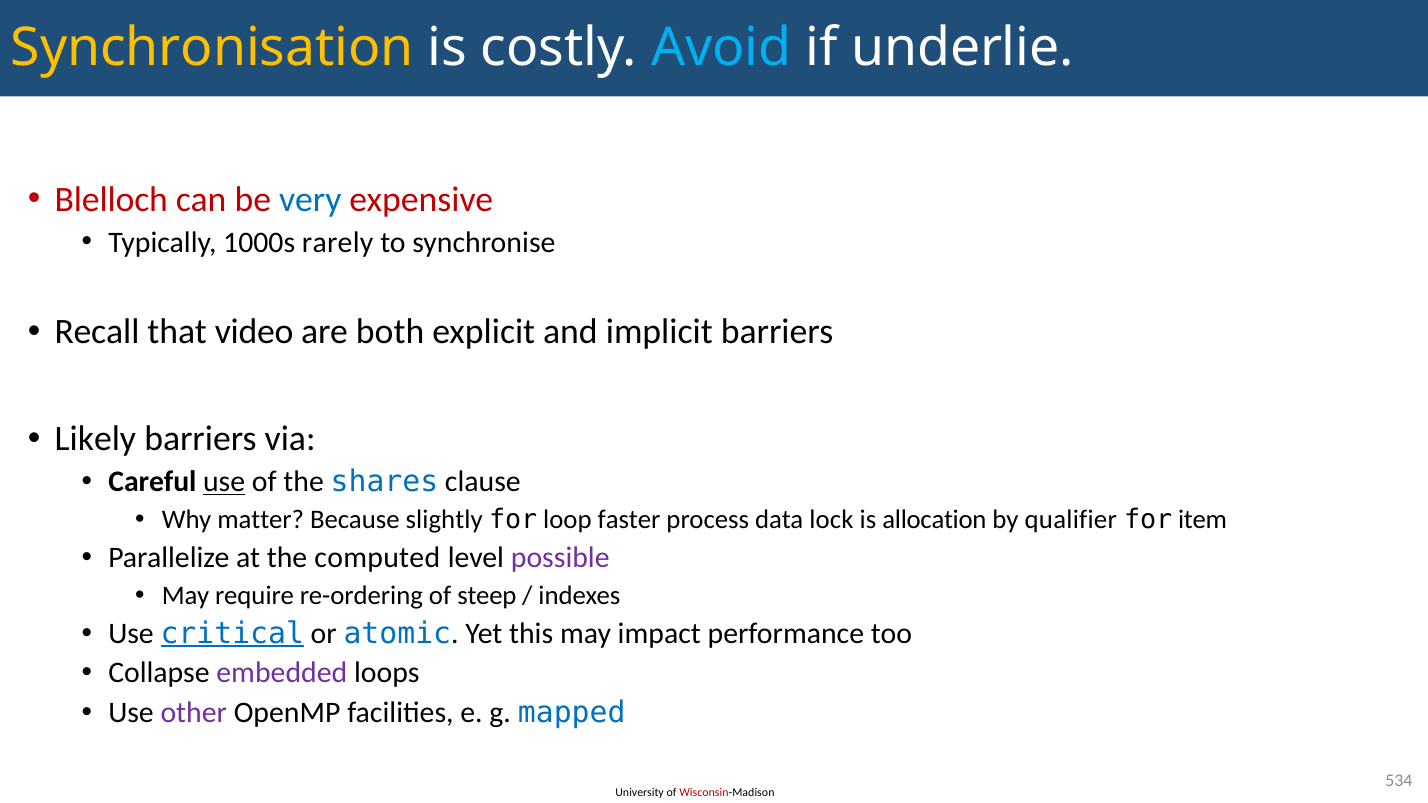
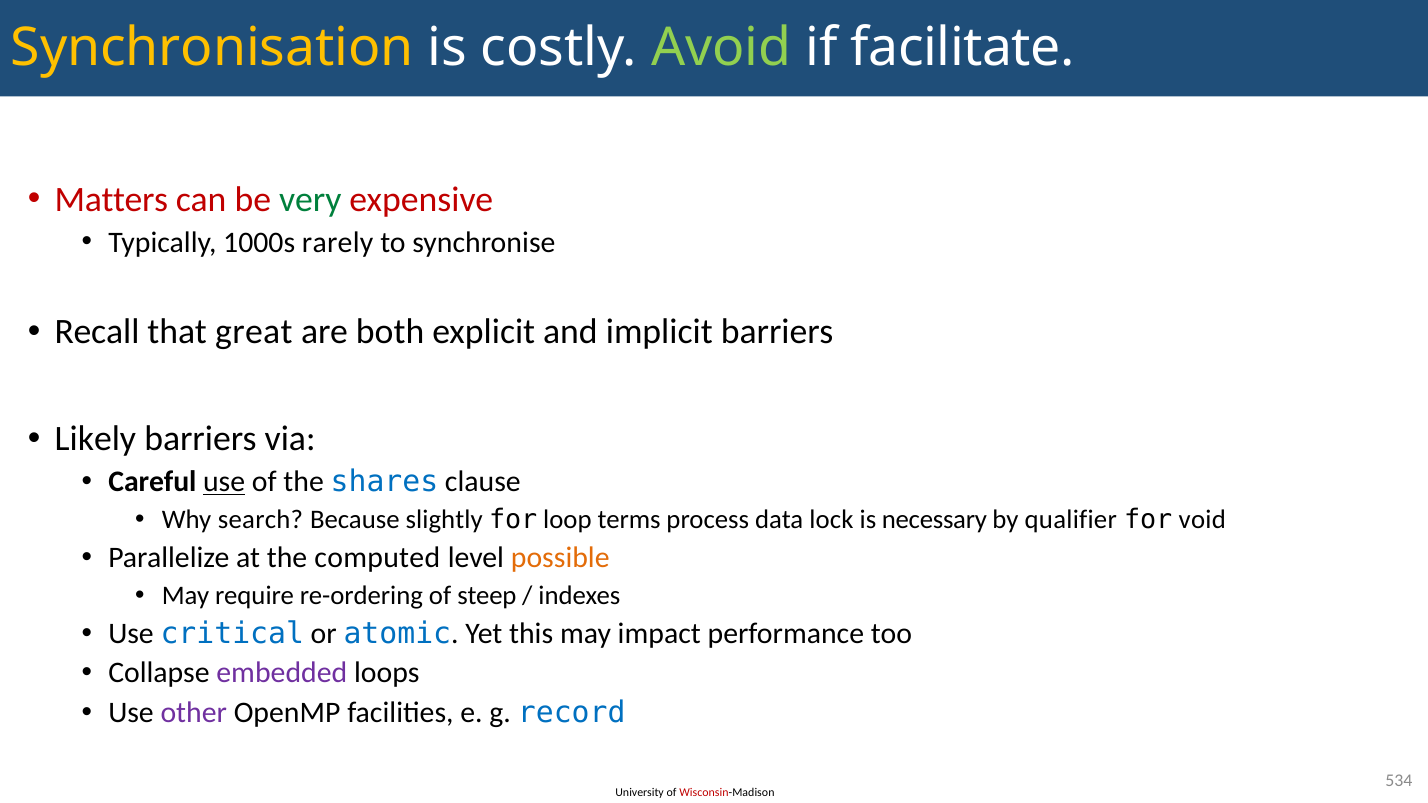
Avoid colour: light blue -> light green
underlie: underlie -> facilitate
Blelloch: Blelloch -> Matters
very colour: blue -> green
video: video -> great
matter: matter -> search
faster: faster -> terms
allocation: allocation -> necessary
item: item -> void
possible colour: purple -> orange
critical underline: present -> none
mapped: mapped -> record
